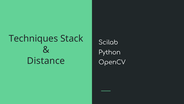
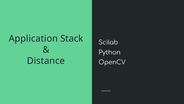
Techniques: Techniques -> Application
